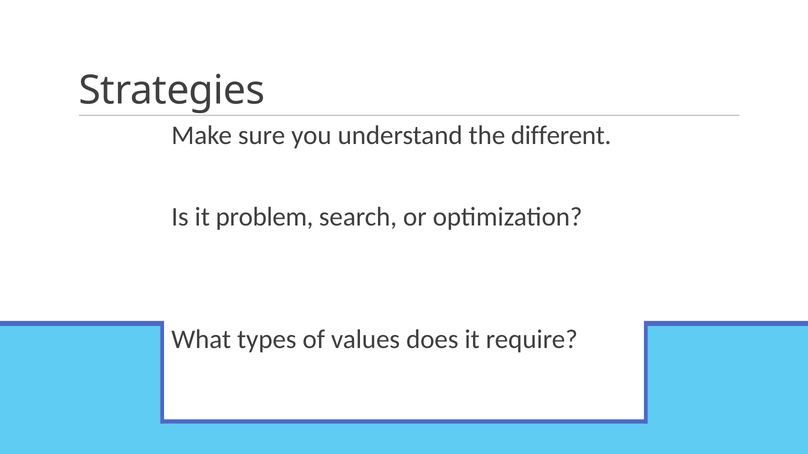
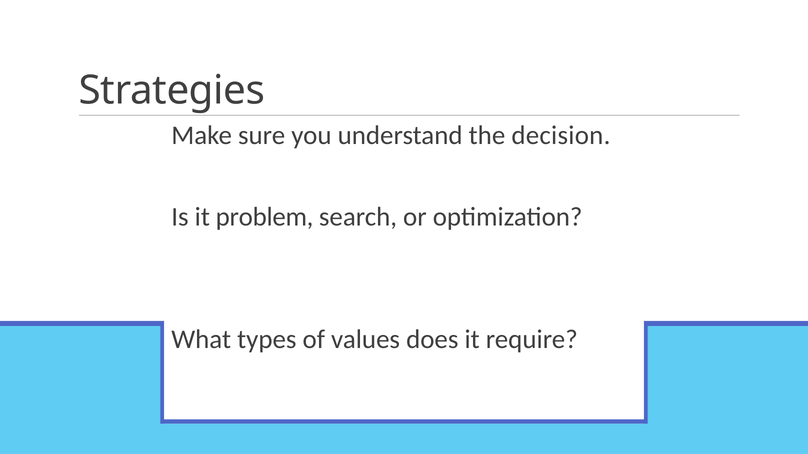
different: different -> decision
